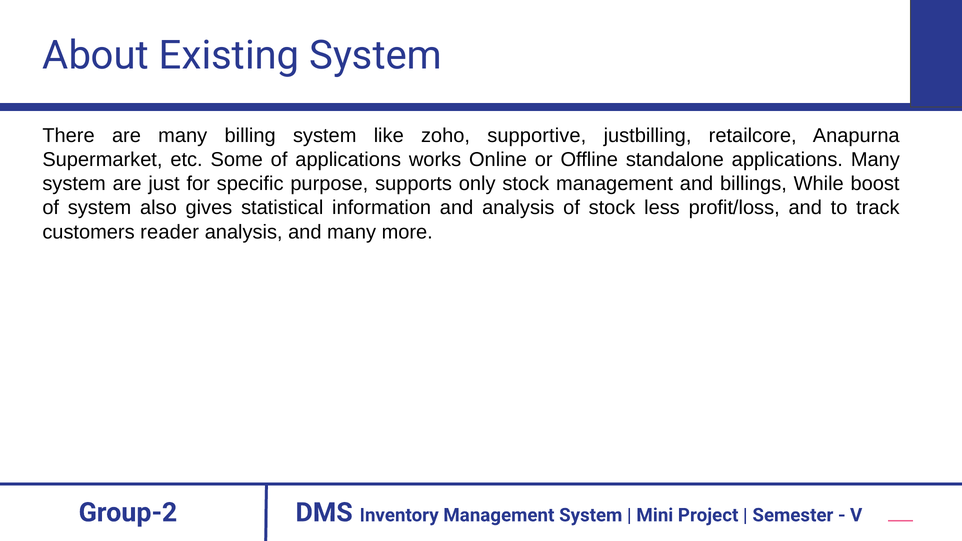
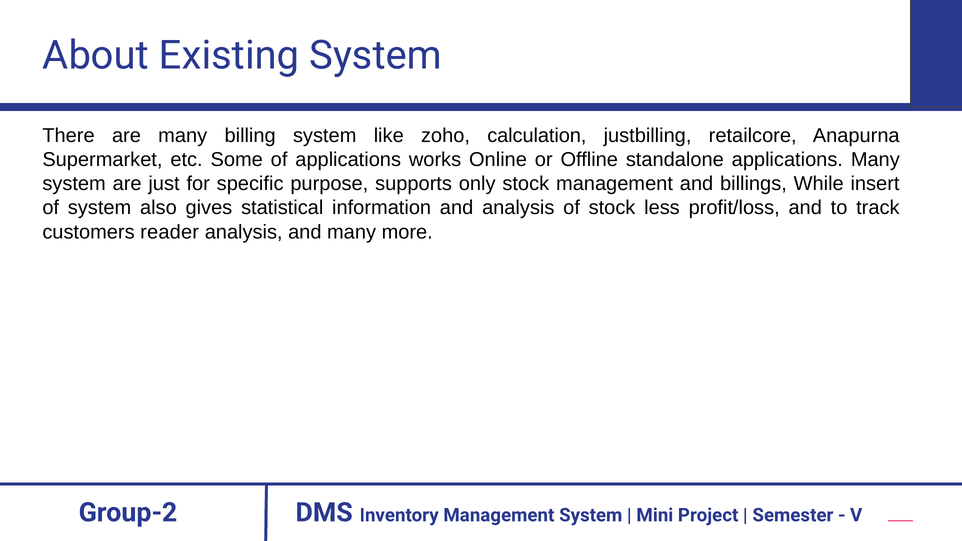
supportive: supportive -> calculation
boost: boost -> insert
